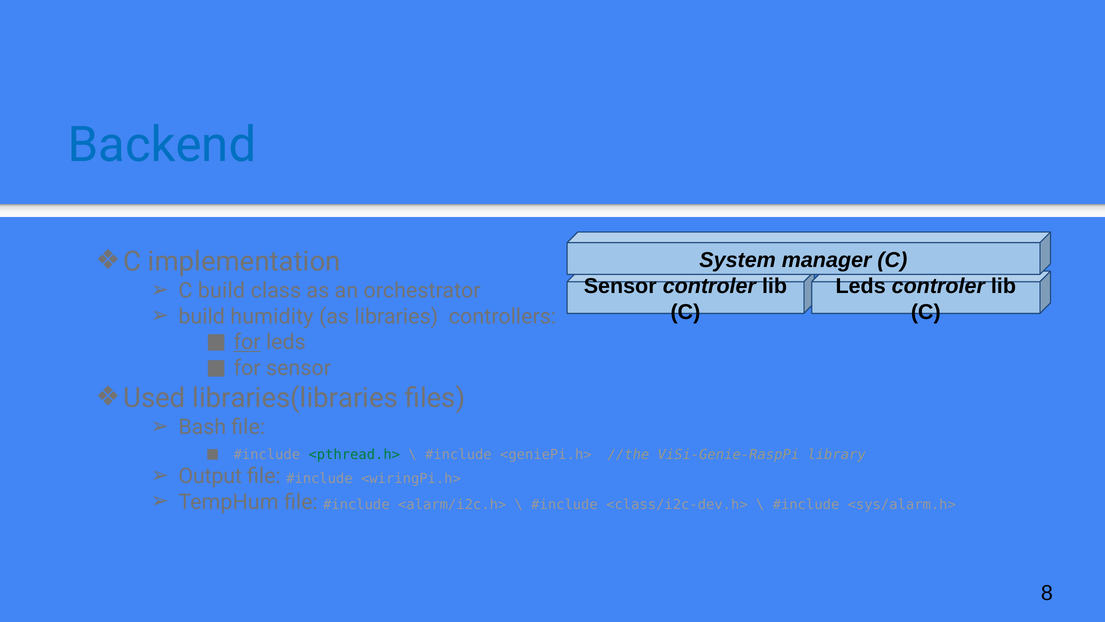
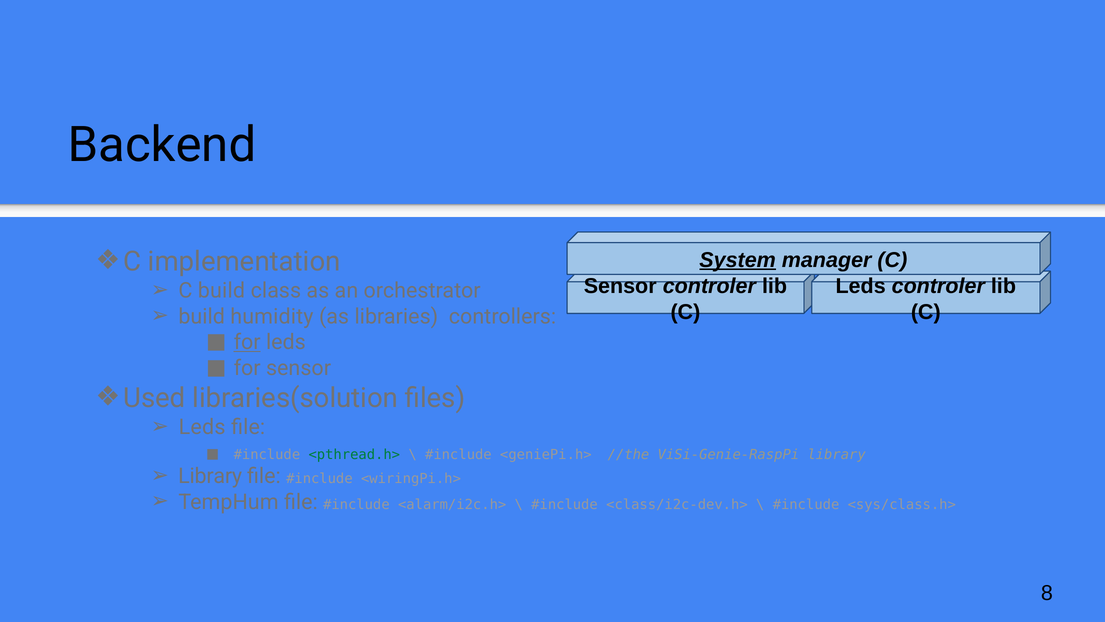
Backend colour: blue -> black
System underline: none -> present
libraries(libraries: libraries(libraries -> libraries(solution
Bash at (202, 427): Bash -> Leds
Output at (210, 476): Output -> Library
<sys/alarm.h>: <sys/alarm.h> -> <sys/class.h>
